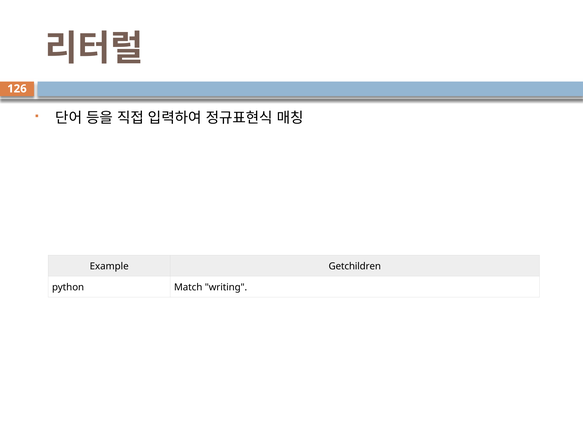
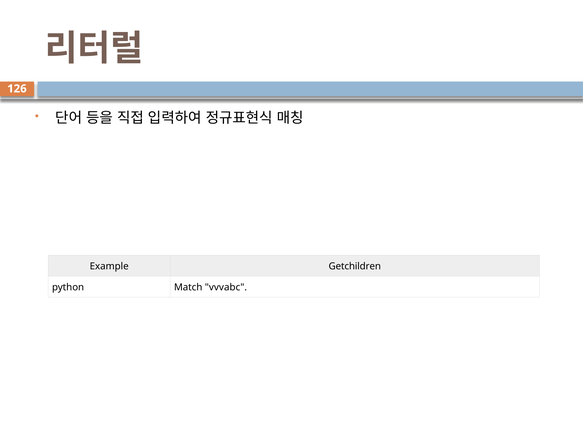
writing: writing -> vvvabc
